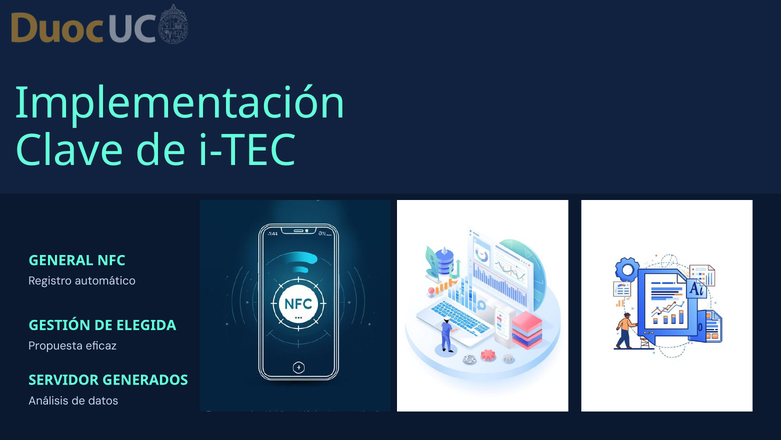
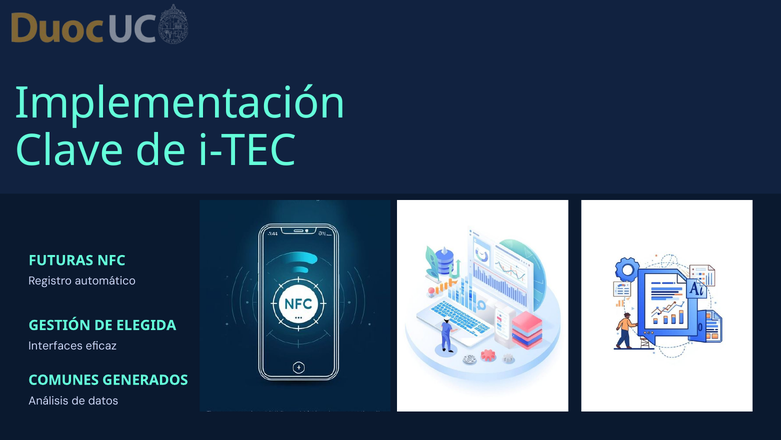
GENERAL: GENERAL -> FUTURAS
Propuesta: Propuesta -> Interfaces
SERVIDOR: SERVIDOR -> COMUNES
